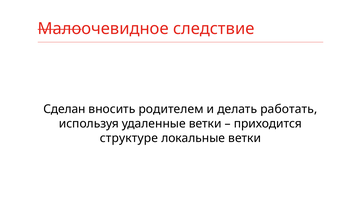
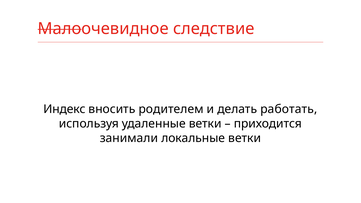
Сделан: Сделан -> Индекс
структуре: структуре -> занимали
